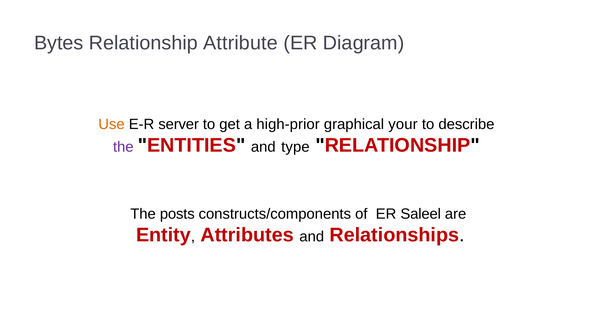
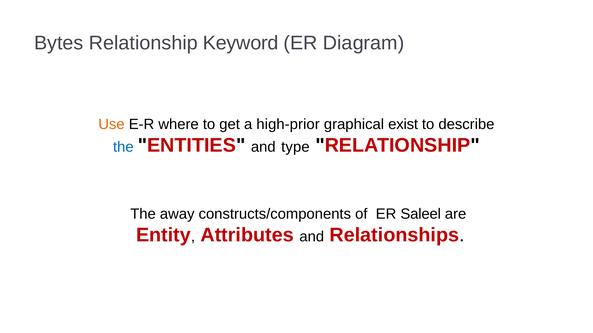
Attribute: Attribute -> Keyword
server: server -> where
your: your -> exist
the at (123, 147) colour: purple -> blue
posts: posts -> away
